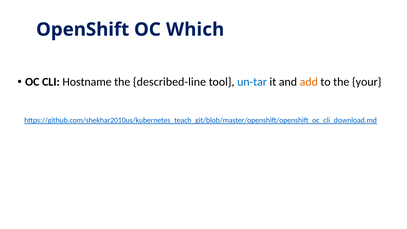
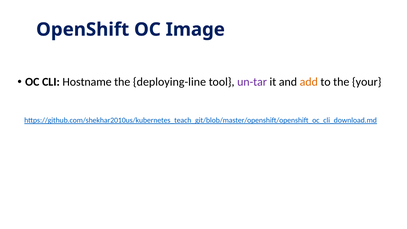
Which: Which -> Image
described-line: described-line -> deploying-line
un-tar colour: blue -> purple
